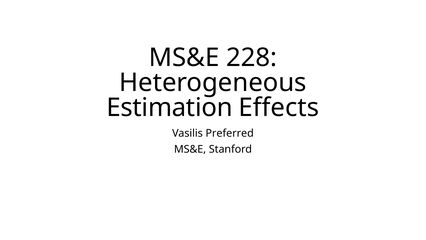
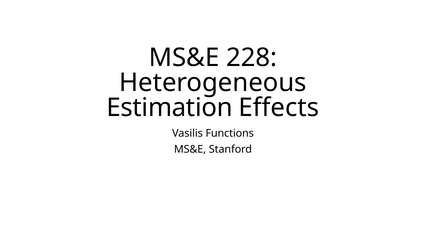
Preferred: Preferred -> Functions
